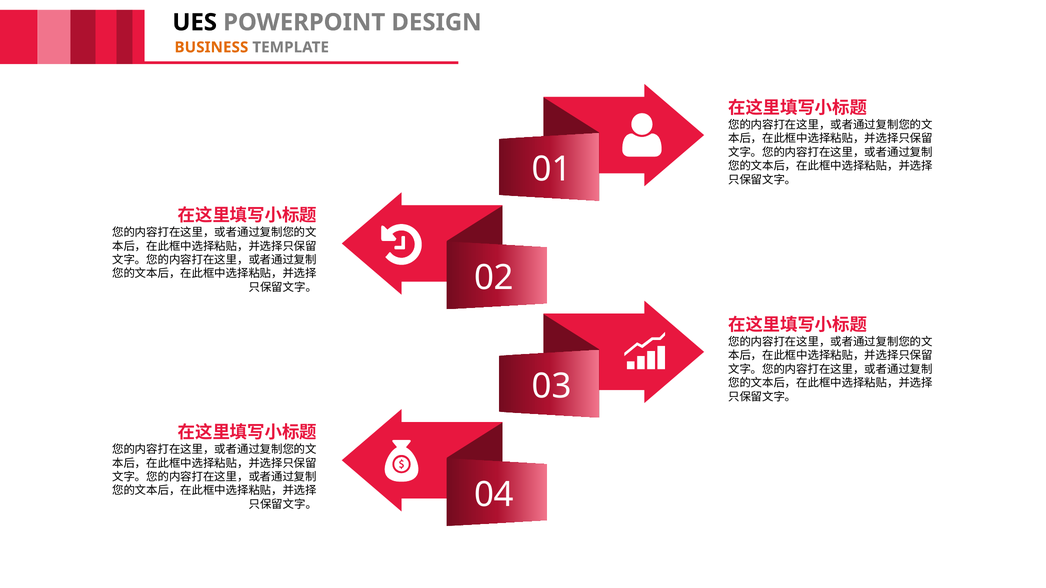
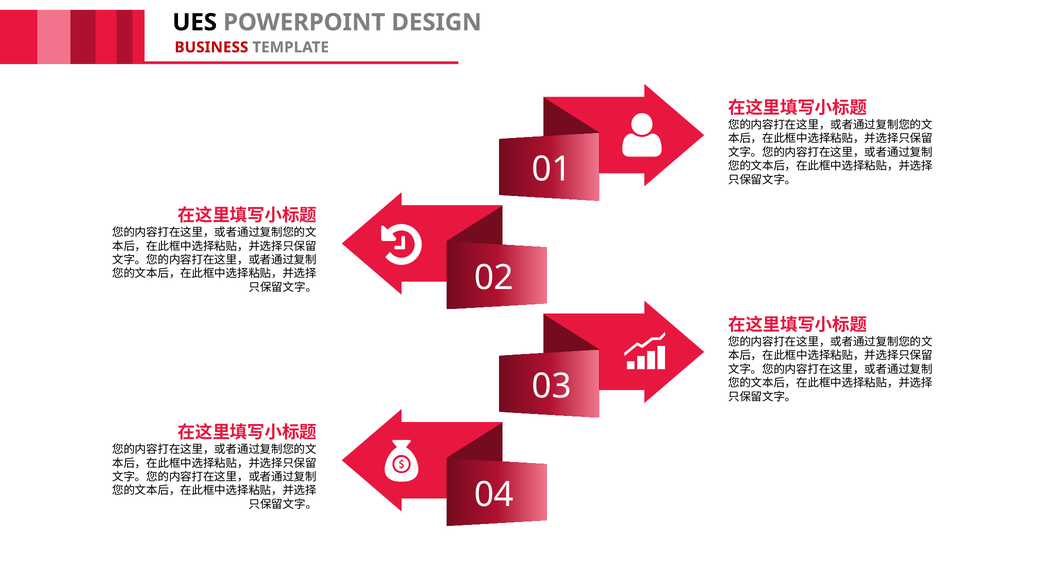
BUSINESS colour: orange -> red
